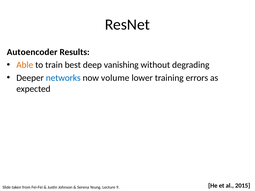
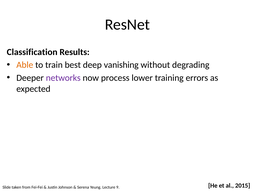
Autoencoder: Autoencoder -> Classification
networks colour: blue -> purple
volume: volume -> process
